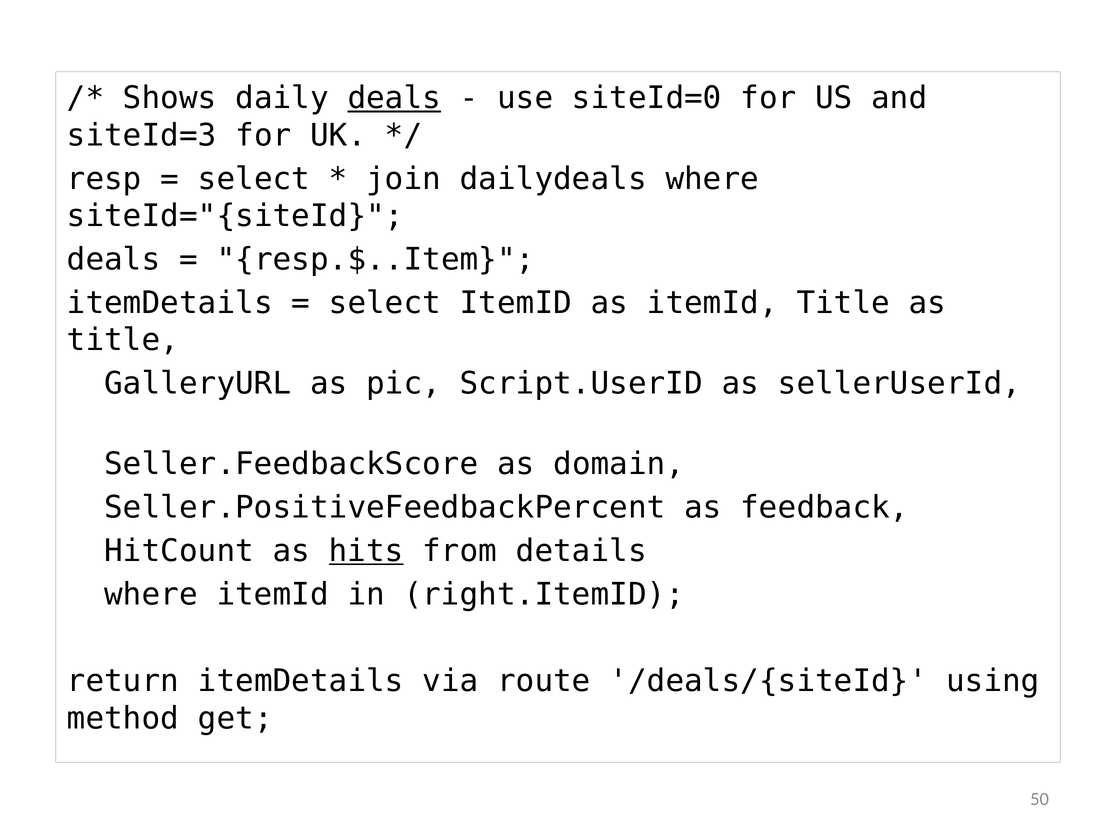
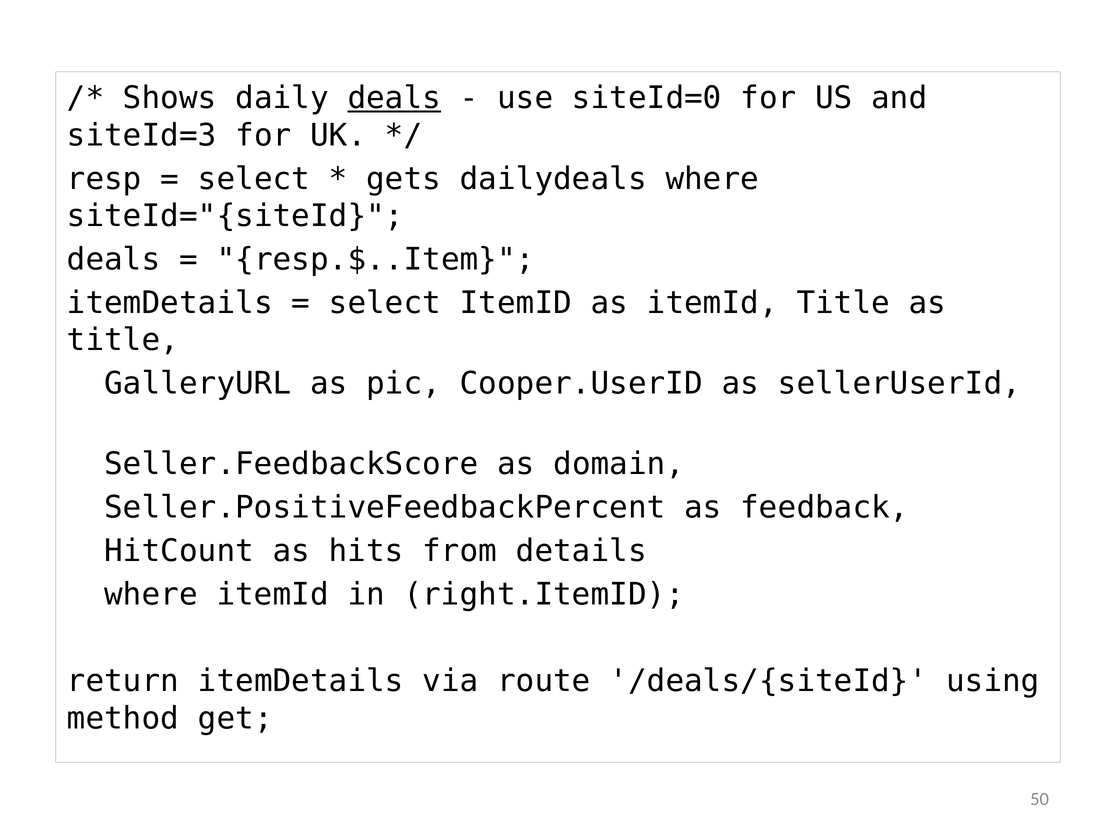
join: join -> gets
Script.UserID: Script.UserID -> Cooper.UserID
hits underline: present -> none
